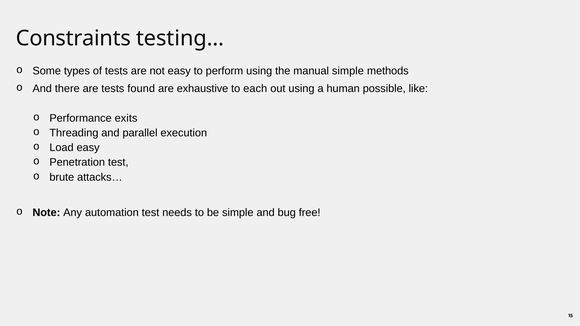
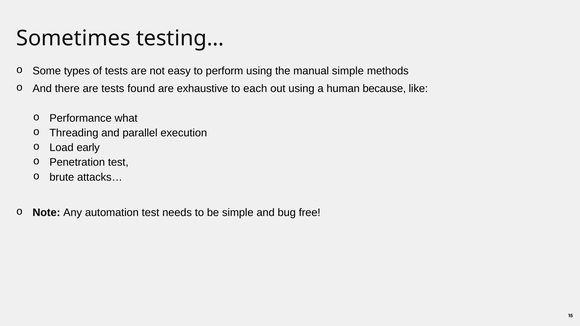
Constraints: Constraints -> Sometimes
possible: possible -> because
exits: exits -> what
Load easy: easy -> early
